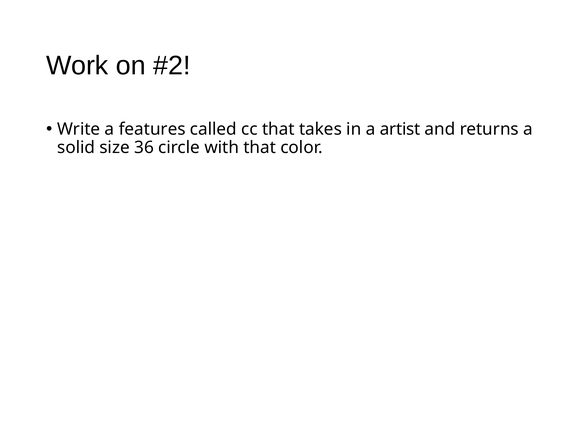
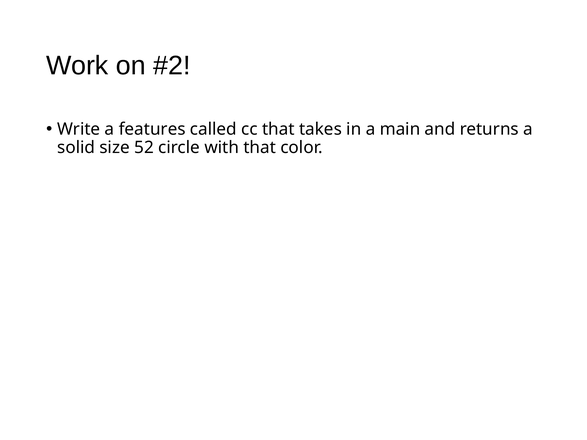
artist: artist -> main
36: 36 -> 52
